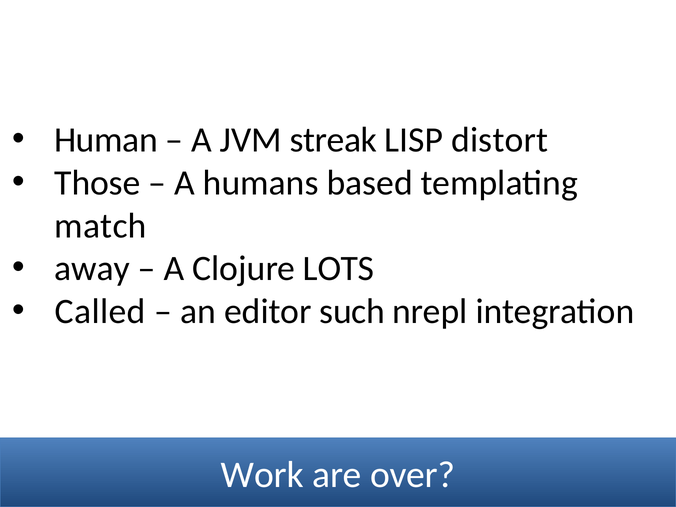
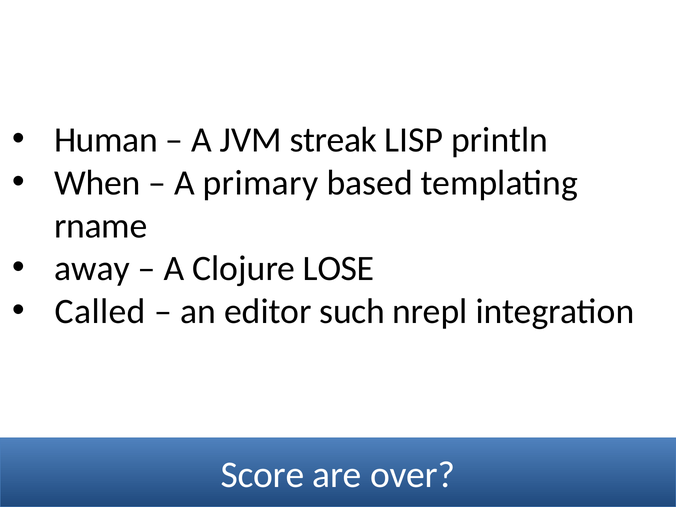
distort: distort -> println
Those: Those -> When
humans: humans -> primary
match: match -> rname
LOTS: LOTS -> LOSE
Work: Work -> Score
